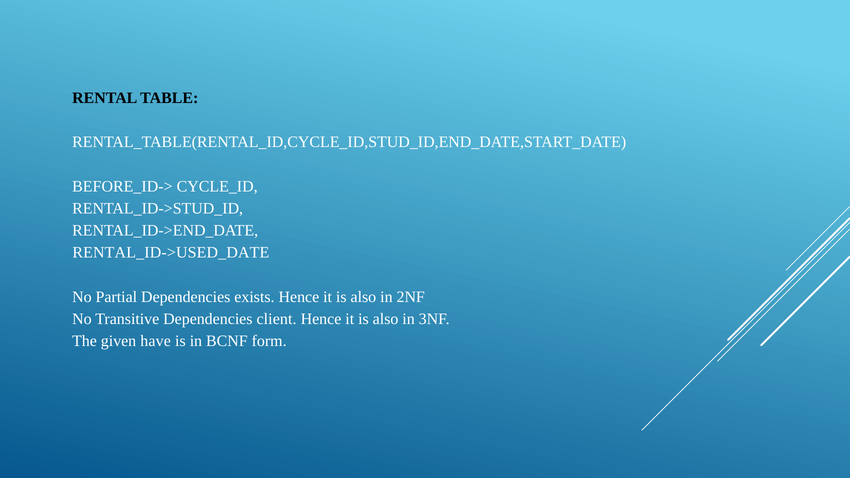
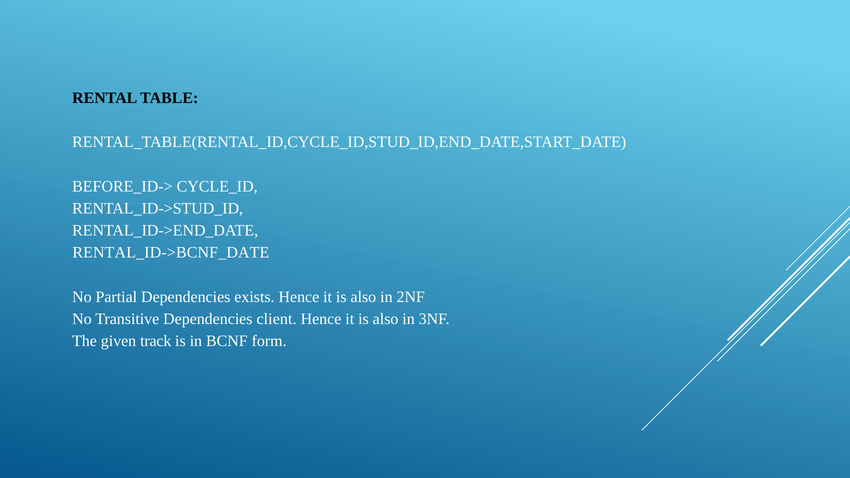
RENTAL_ID->USED_DATE: RENTAL_ID->USED_DATE -> RENTAL_ID->BCNF_DATE
have: have -> track
